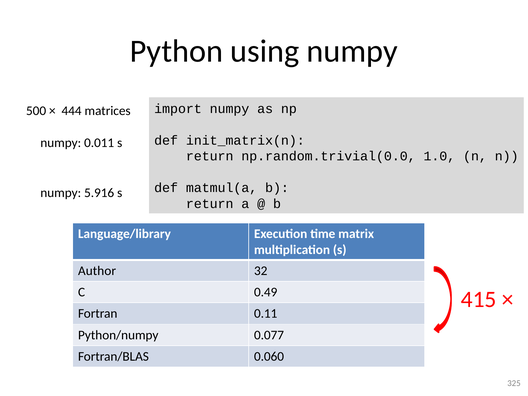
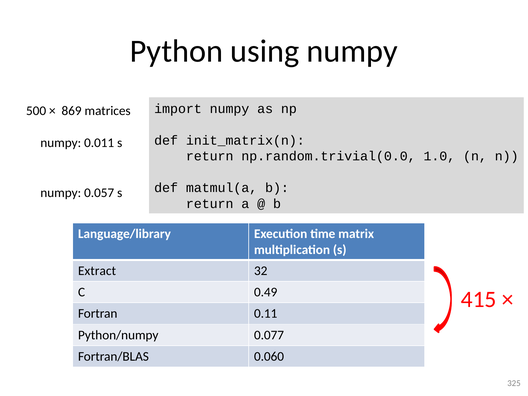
444: 444 -> 869
5.916: 5.916 -> 0.057
Author: Author -> Extract
